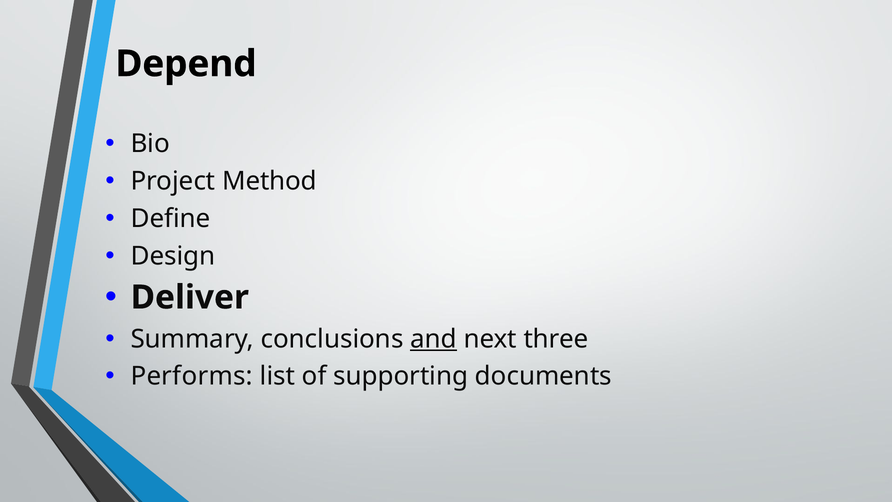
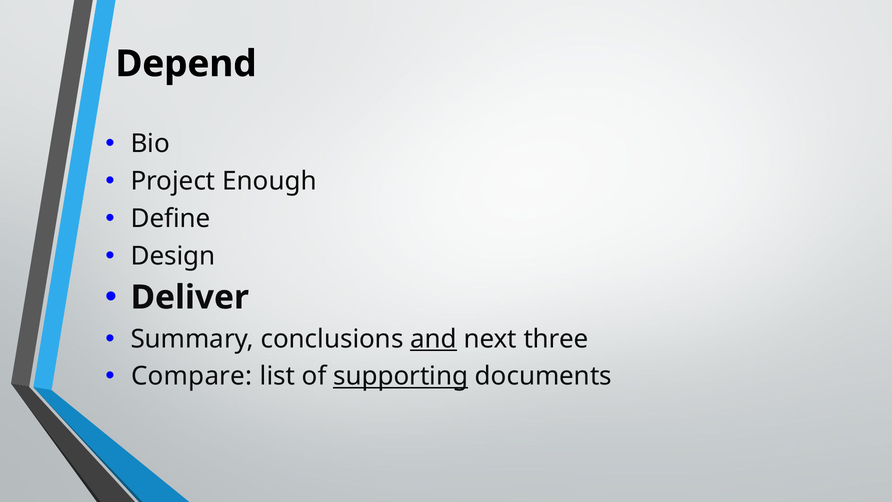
Method: Method -> Enough
Performs: Performs -> Compare
supporting underline: none -> present
